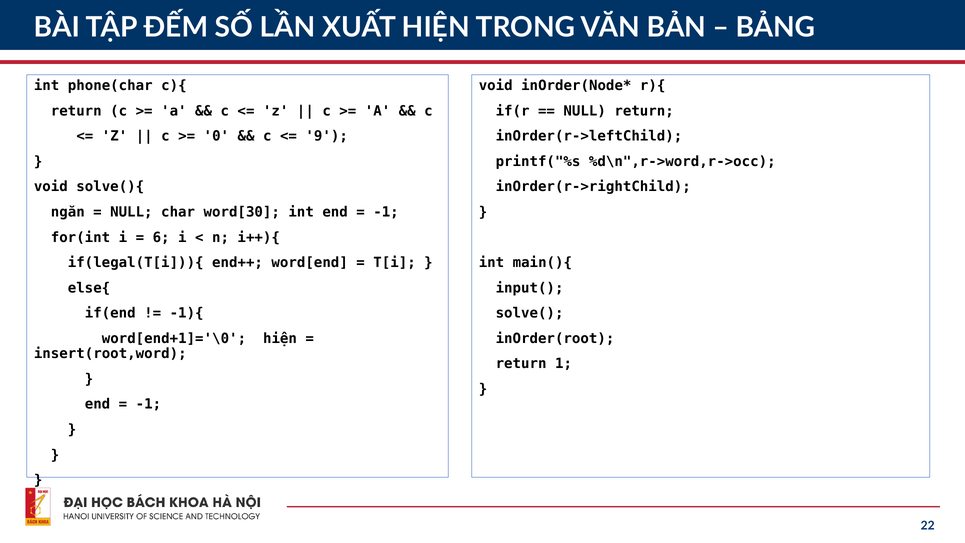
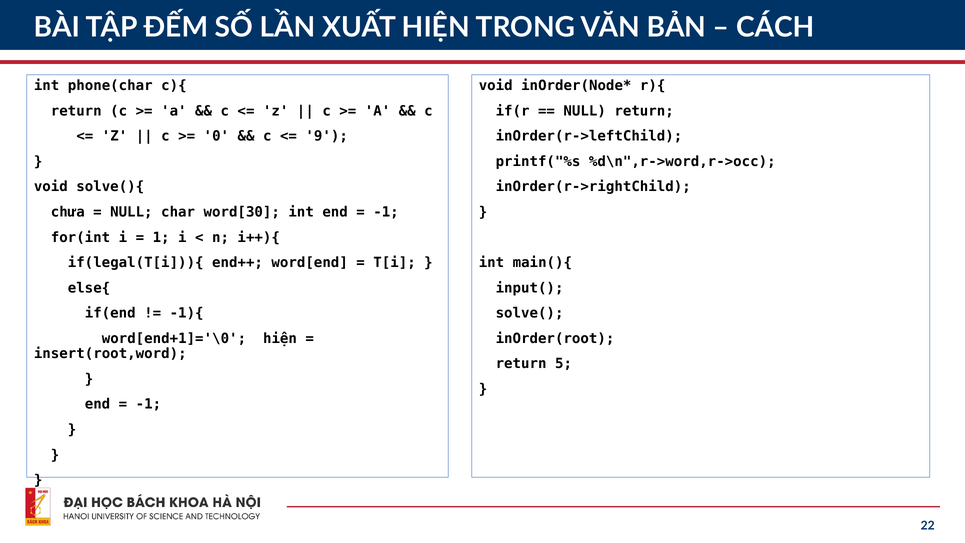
BẢNG: BẢNG -> CÁCH
ngăn: ngăn -> chưa
6: 6 -> 1
1: 1 -> 5
